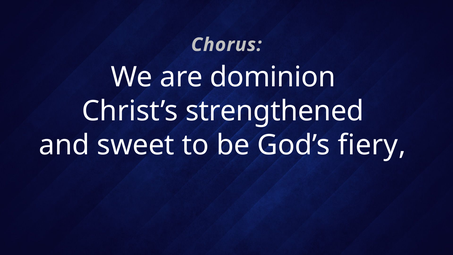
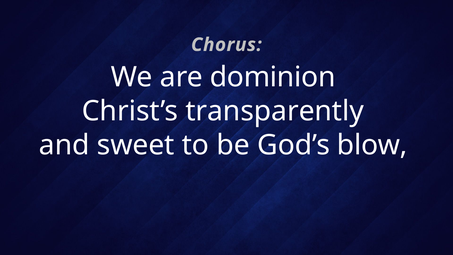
strengthened: strengthened -> transparently
fiery: fiery -> blow
